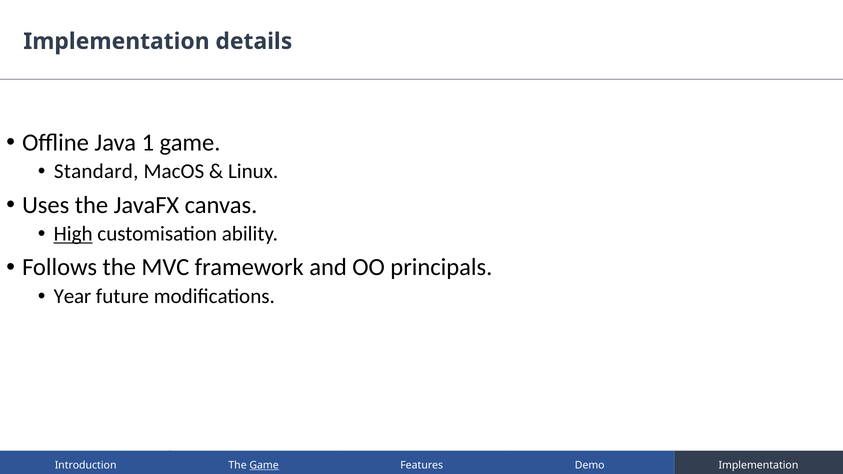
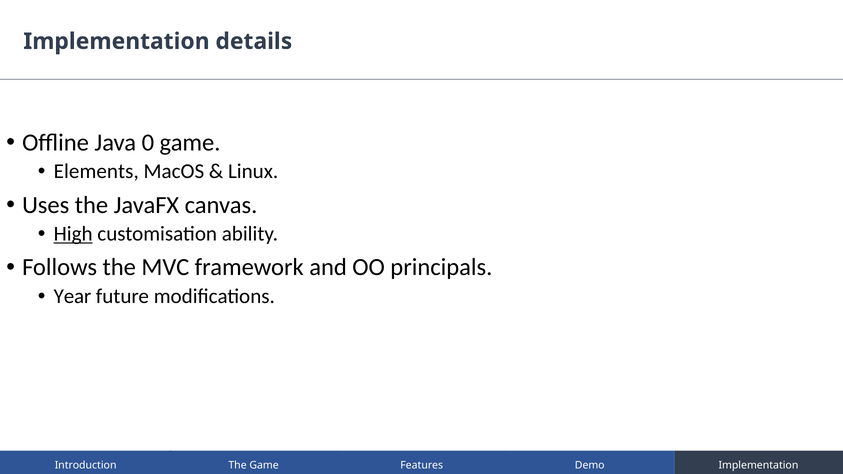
1: 1 -> 0
Standard: Standard -> Elements
Game at (264, 465) underline: present -> none
